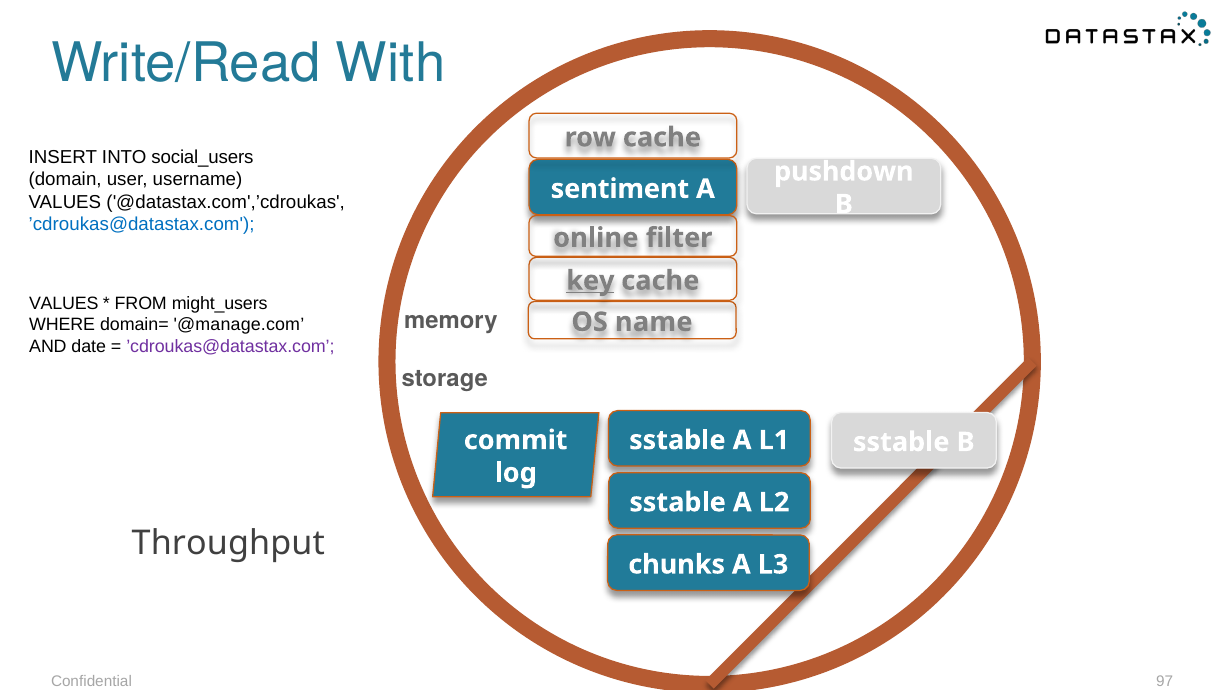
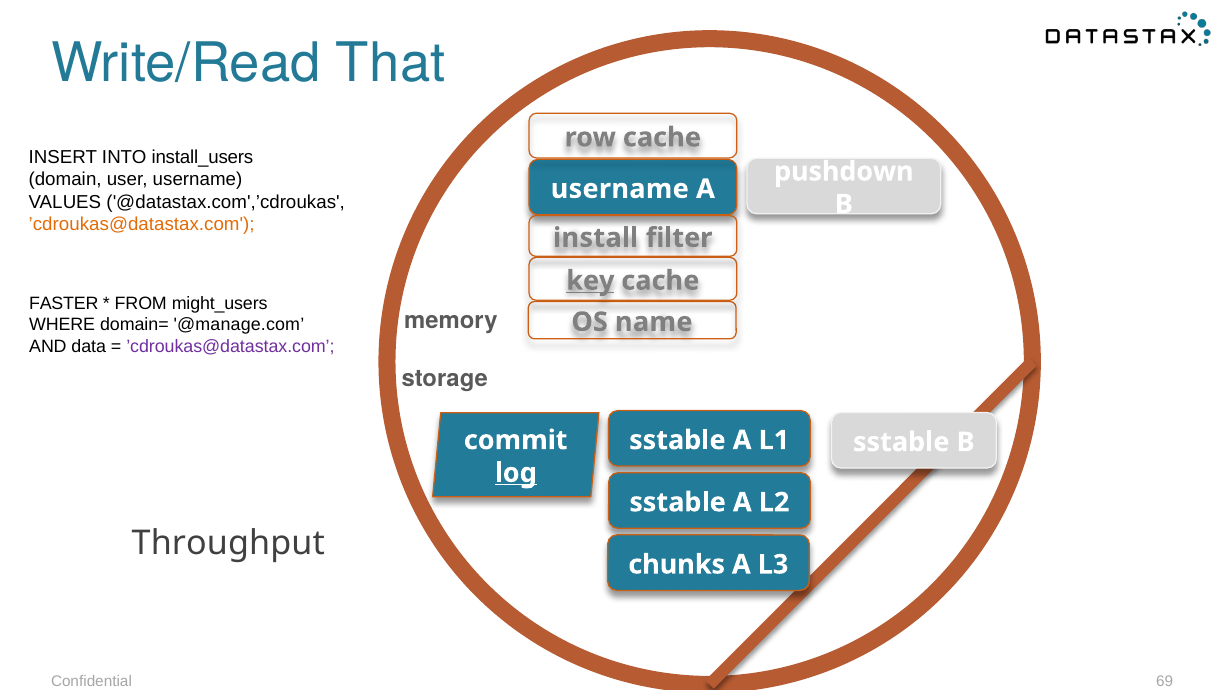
With: With -> That
social_users: social_users -> install_users
sentiment at (620, 189): sentiment -> username
’cdroukas@datastax.com at (142, 225) colour: blue -> orange
online: online -> install
VALUES at (64, 303): VALUES -> FASTER
date: date -> data
log underline: none -> present
97: 97 -> 69
